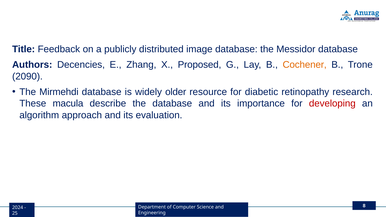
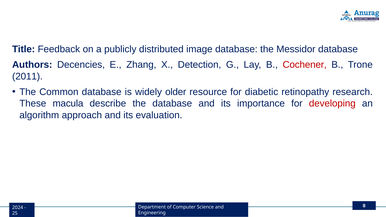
Proposed: Proposed -> Detection
Cochener colour: orange -> red
2090: 2090 -> 2011
Mirmehdi: Mirmehdi -> Common
